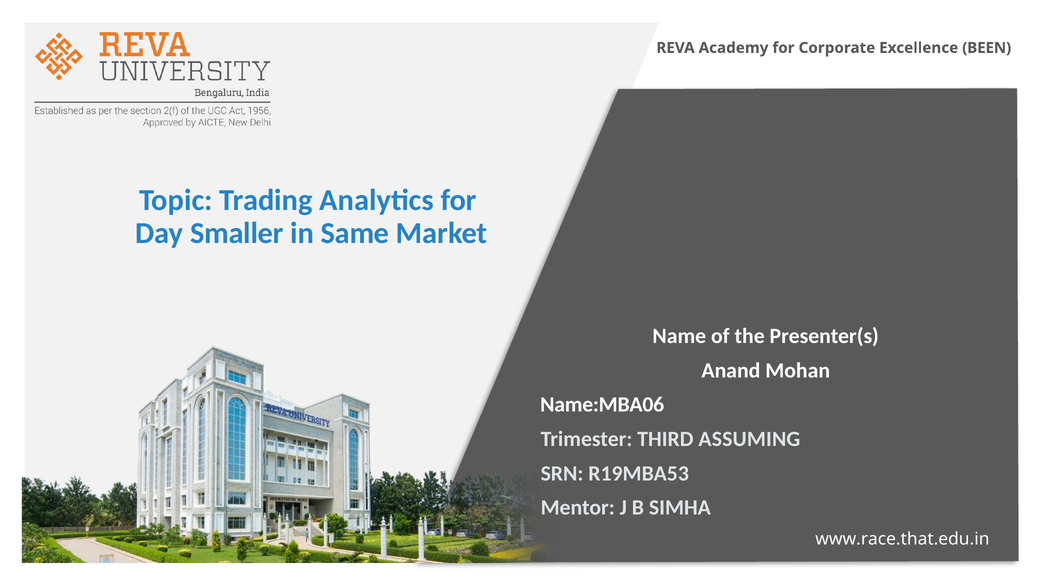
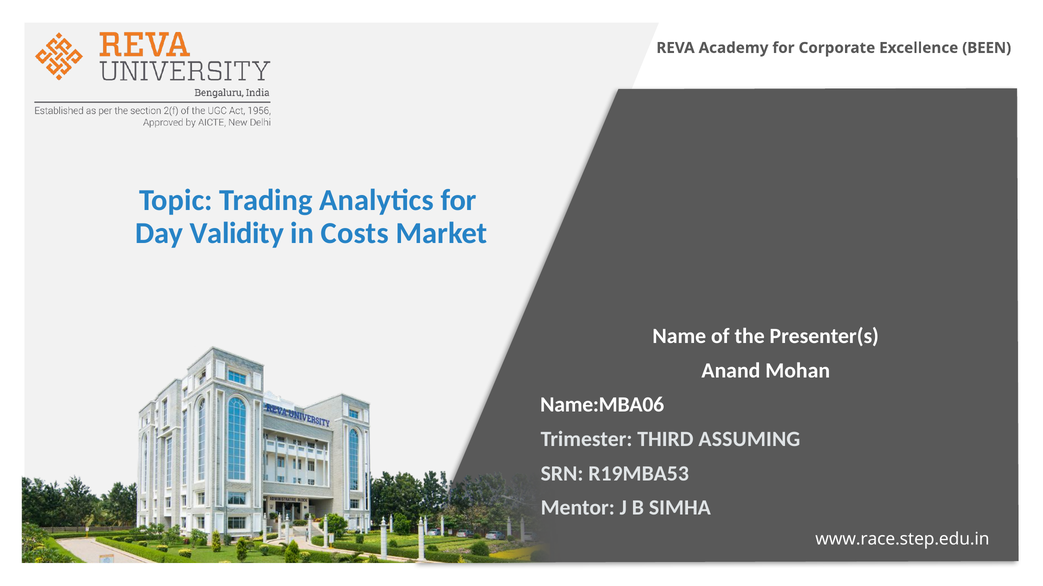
Smaller: Smaller -> Validity
Same: Same -> Costs
www.race.that.edu.in: www.race.that.edu.in -> www.race.step.edu.in
